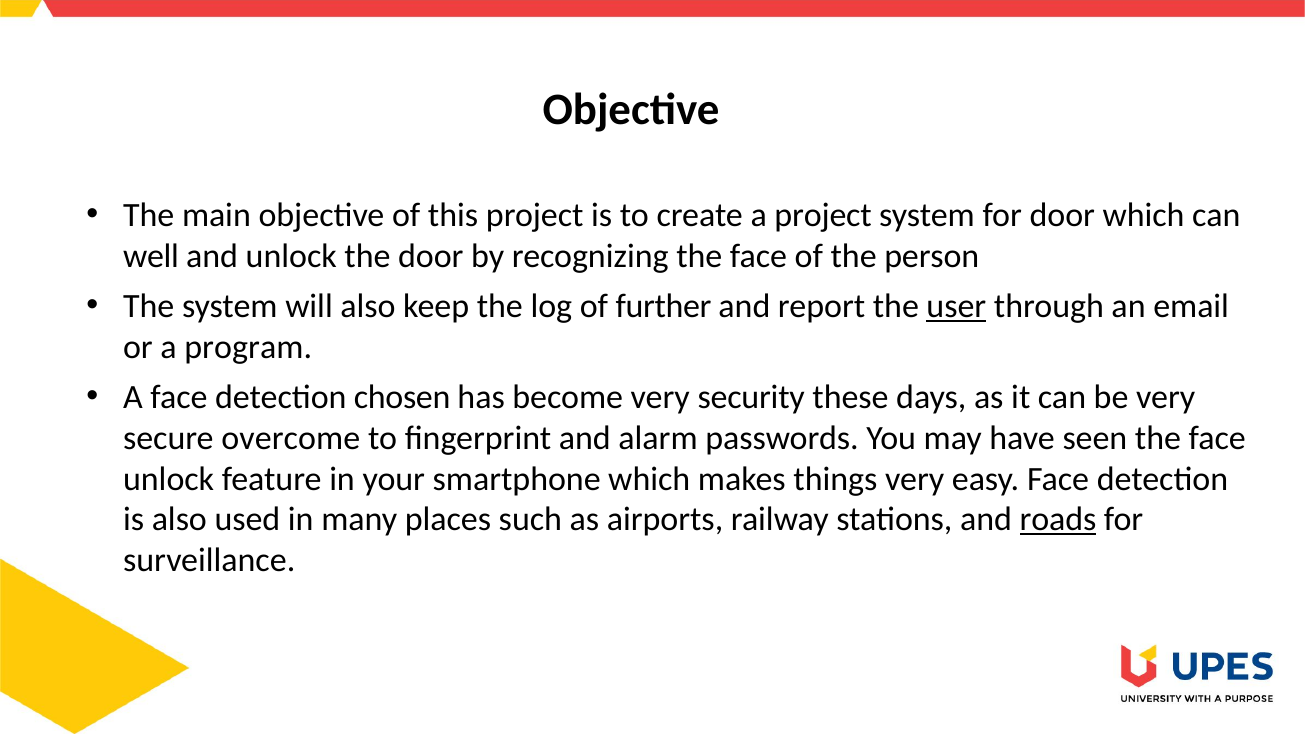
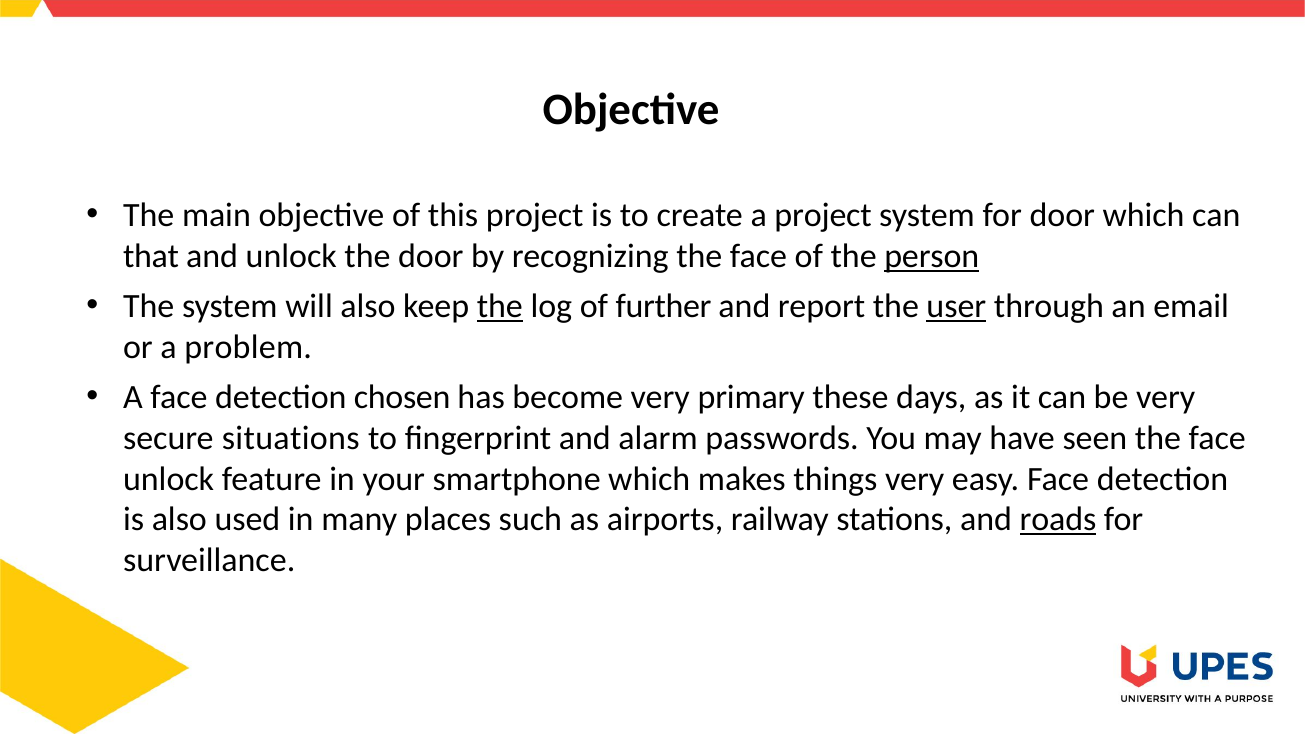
well: well -> that
person underline: none -> present
the at (500, 306) underline: none -> present
program: program -> problem
security: security -> primary
overcome: overcome -> situations
